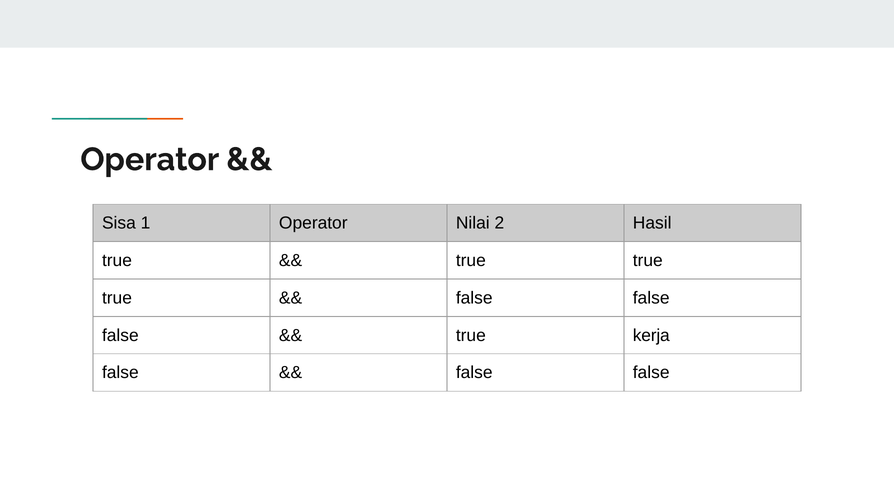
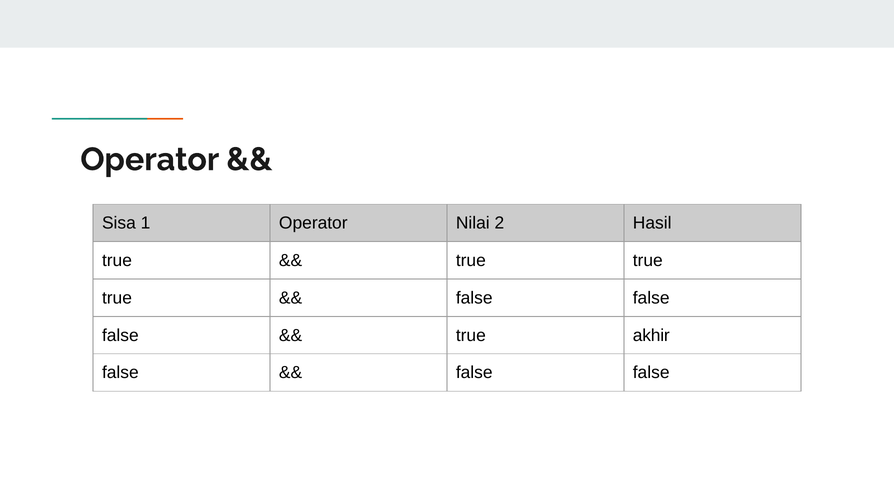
kerja: kerja -> akhir
